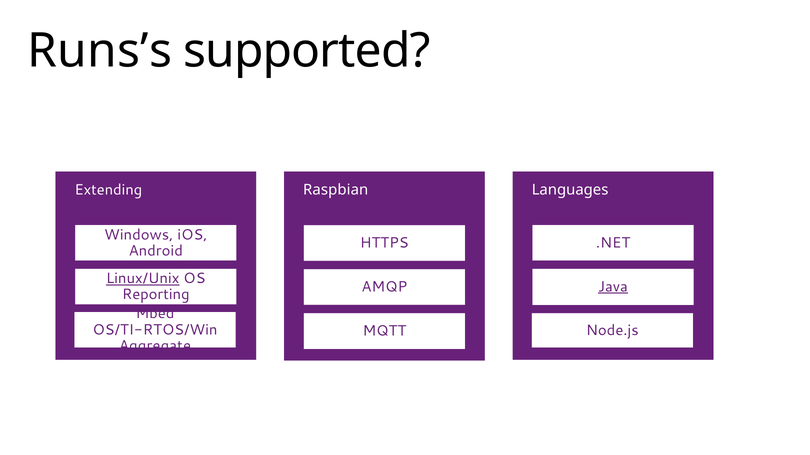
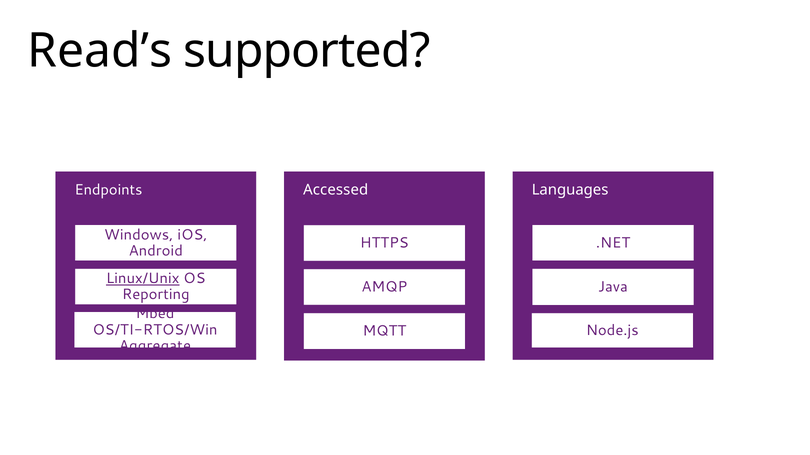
Runs’s: Runs’s -> Read’s
Extending: Extending -> Endpoints
Raspbian: Raspbian -> Accessed
Java underline: present -> none
